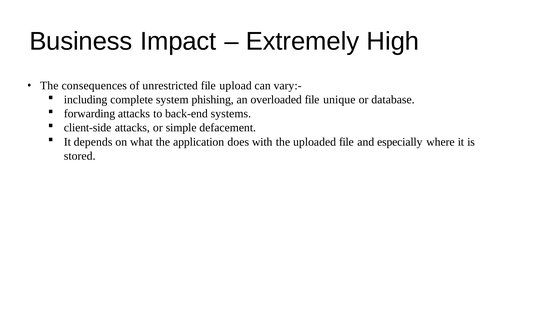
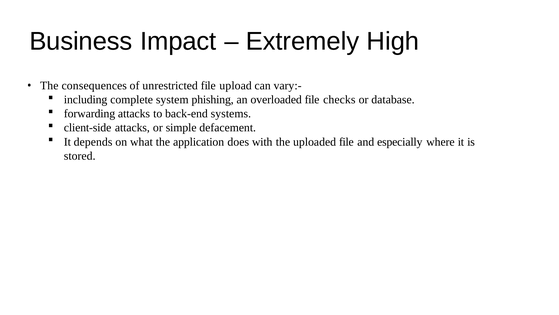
unique: unique -> checks
